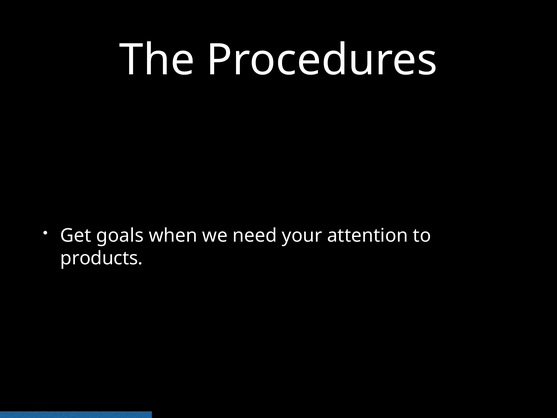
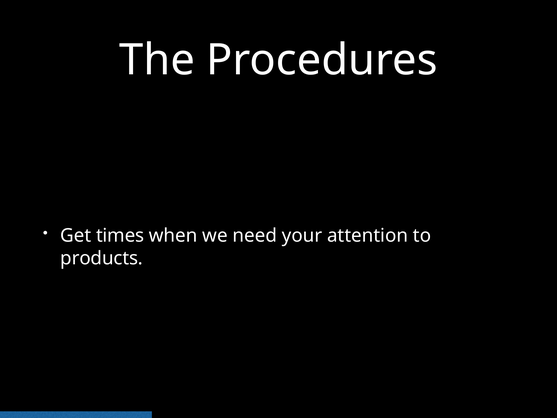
goals: goals -> times
